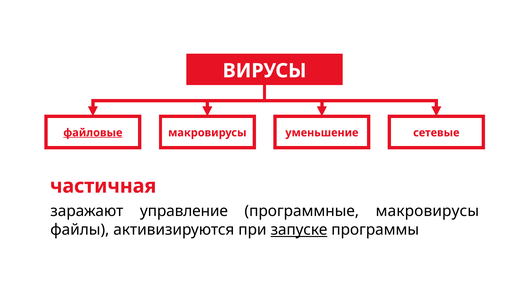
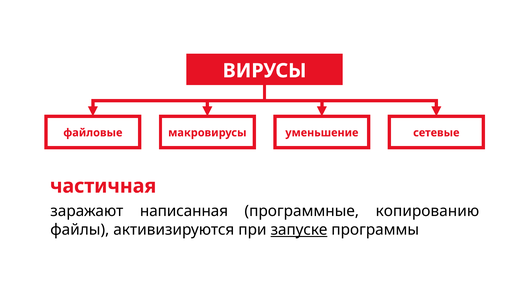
файловые underline: present -> none
управление: управление -> написанная
программные макровирусы: макровирусы -> копированию
